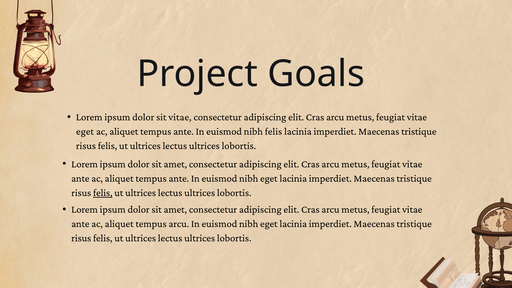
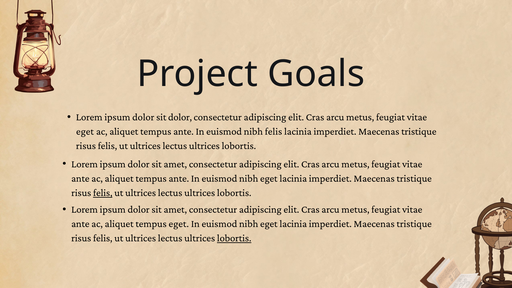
sit vitae: vitae -> dolor
tempus arcu: arcu -> eget
lobortis at (234, 238) underline: none -> present
